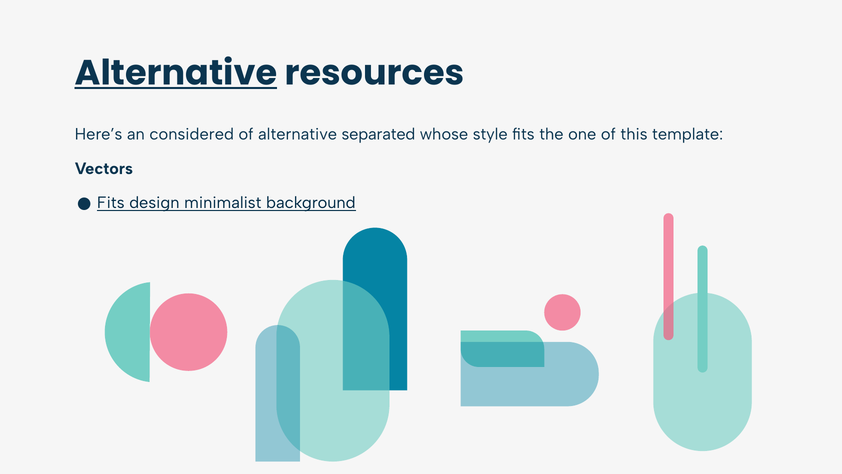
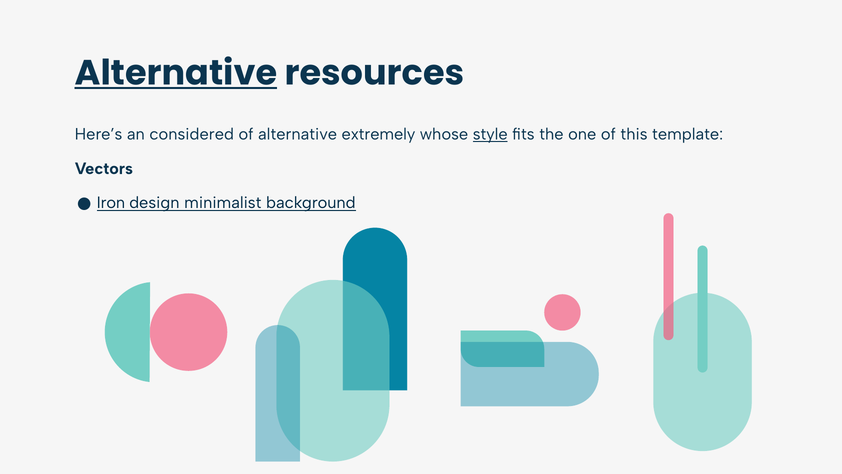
separated: separated -> extremely
style underline: none -> present
Fits at (111, 203): Fits -> Iron
